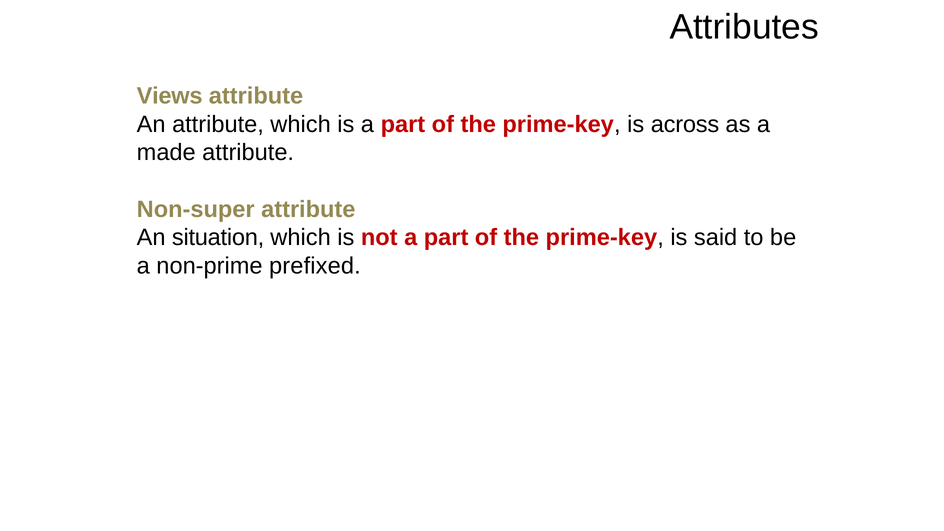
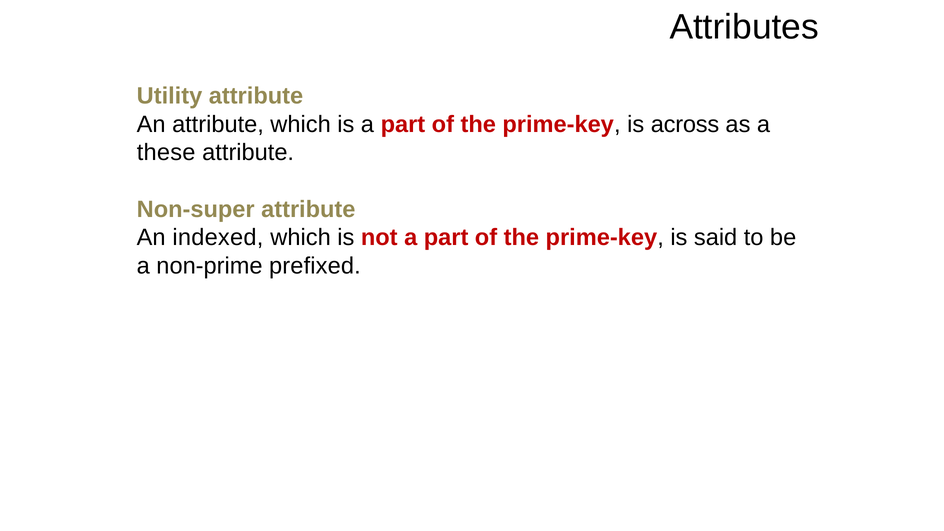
Views: Views -> Utility
made: made -> these
situation: situation -> indexed
